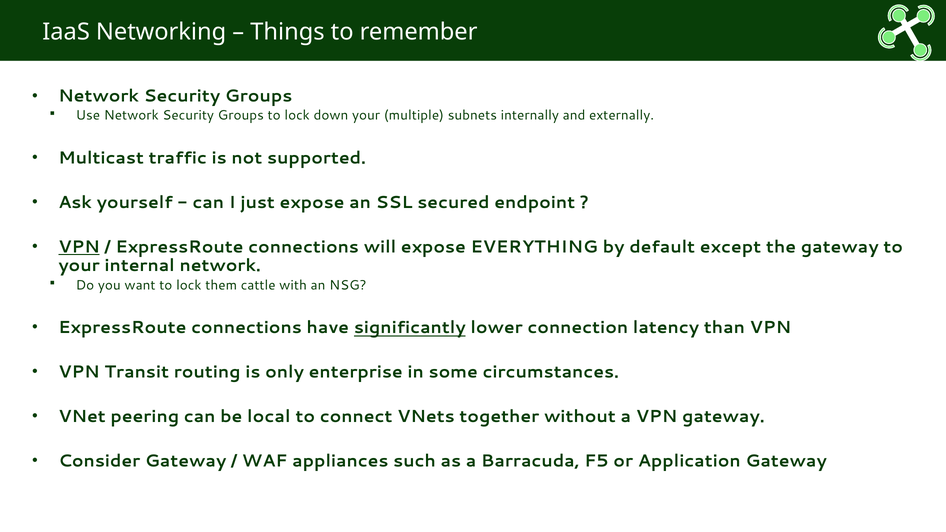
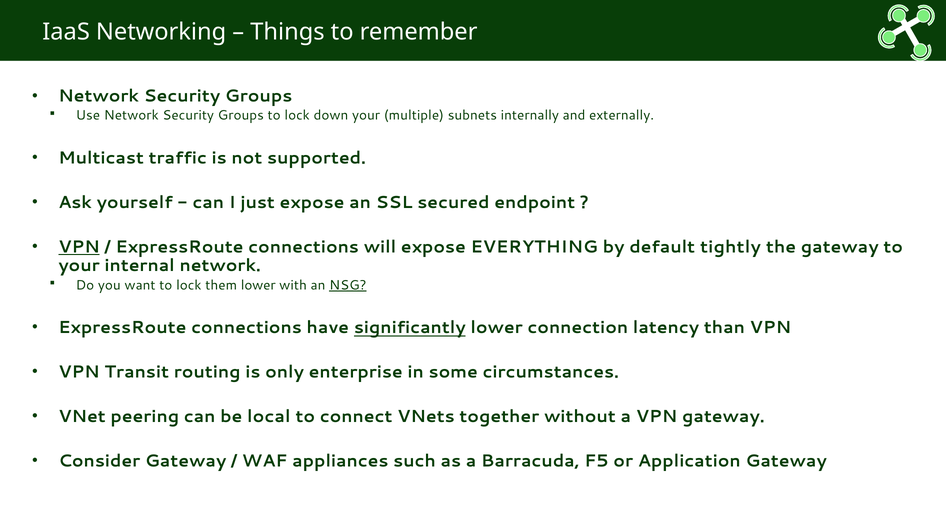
except: except -> tightly
them cattle: cattle -> lower
NSG underline: none -> present
